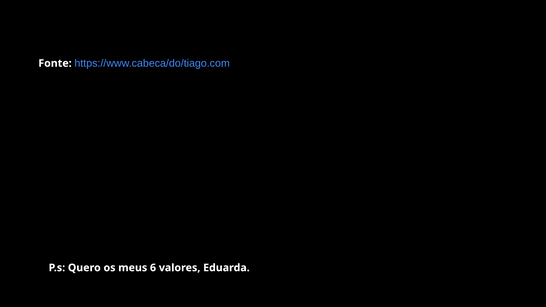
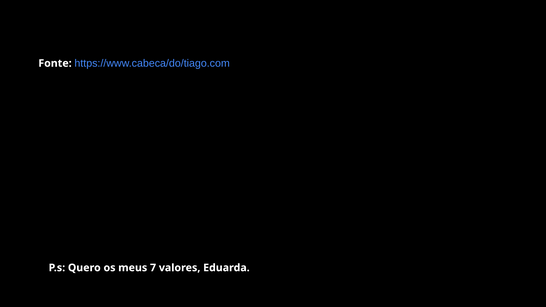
6: 6 -> 7
